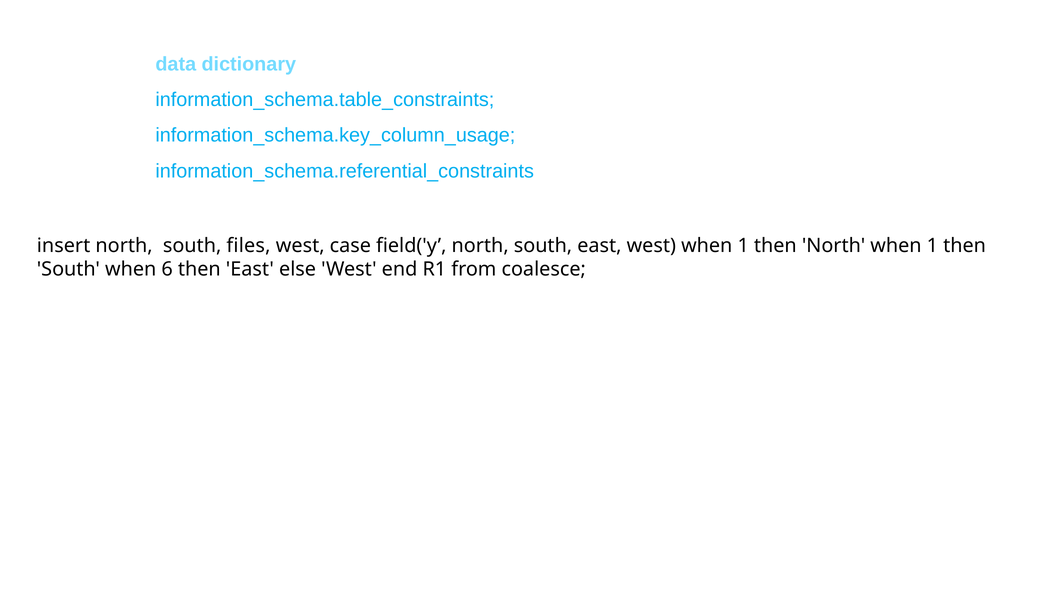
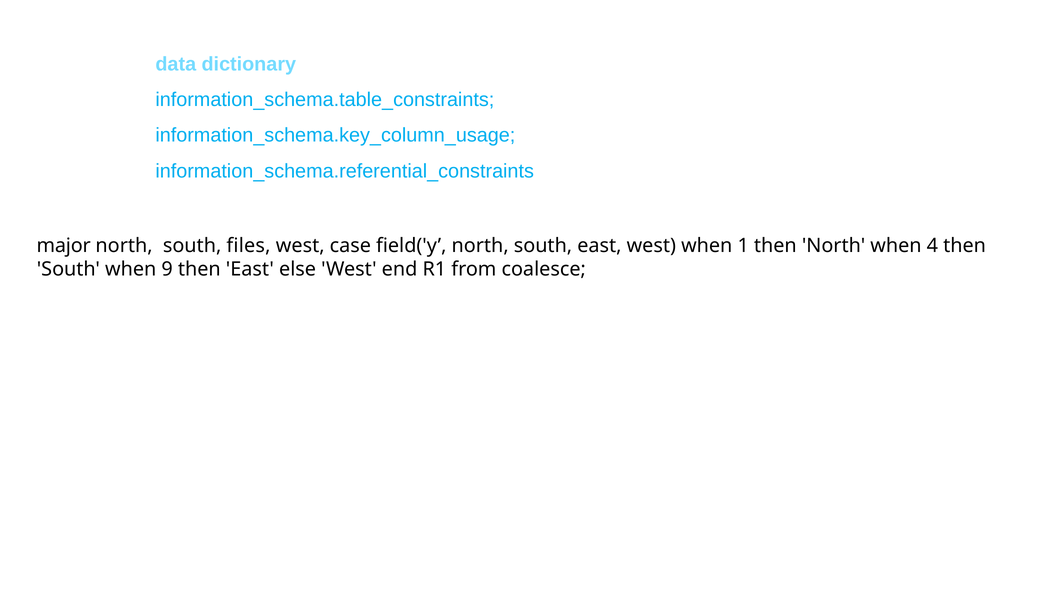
insert: insert -> major
North when 1: 1 -> 4
6: 6 -> 9
